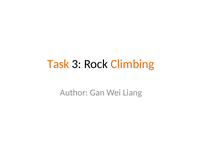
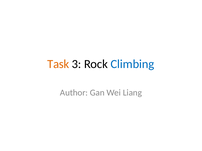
Climbing colour: orange -> blue
